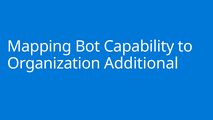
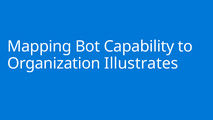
Additional: Additional -> Illustrates
